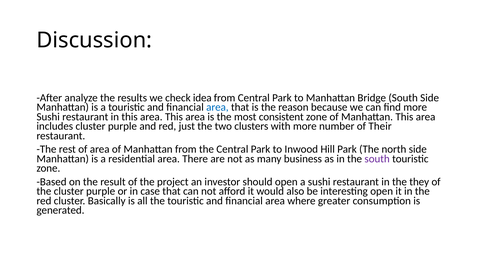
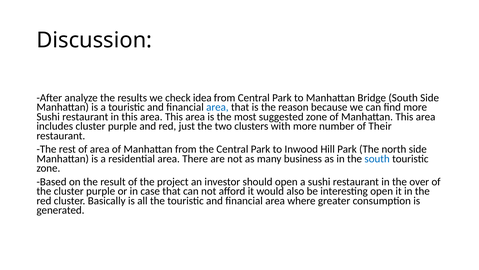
consistent: consistent -> suggested
south at (377, 158) colour: purple -> blue
they: they -> over
